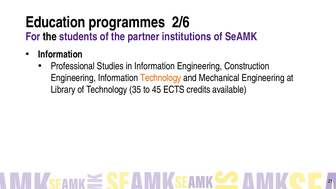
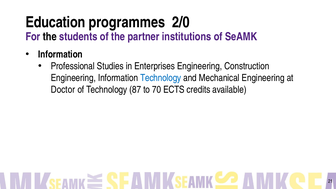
2/6: 2/6 -> 2/0
in Information: Information -> Enterprises
Technology at (161, 78) colour: orange -> blue
Library: Library -> Doctor
35: 35 -> 87
45: 45 -> 70
